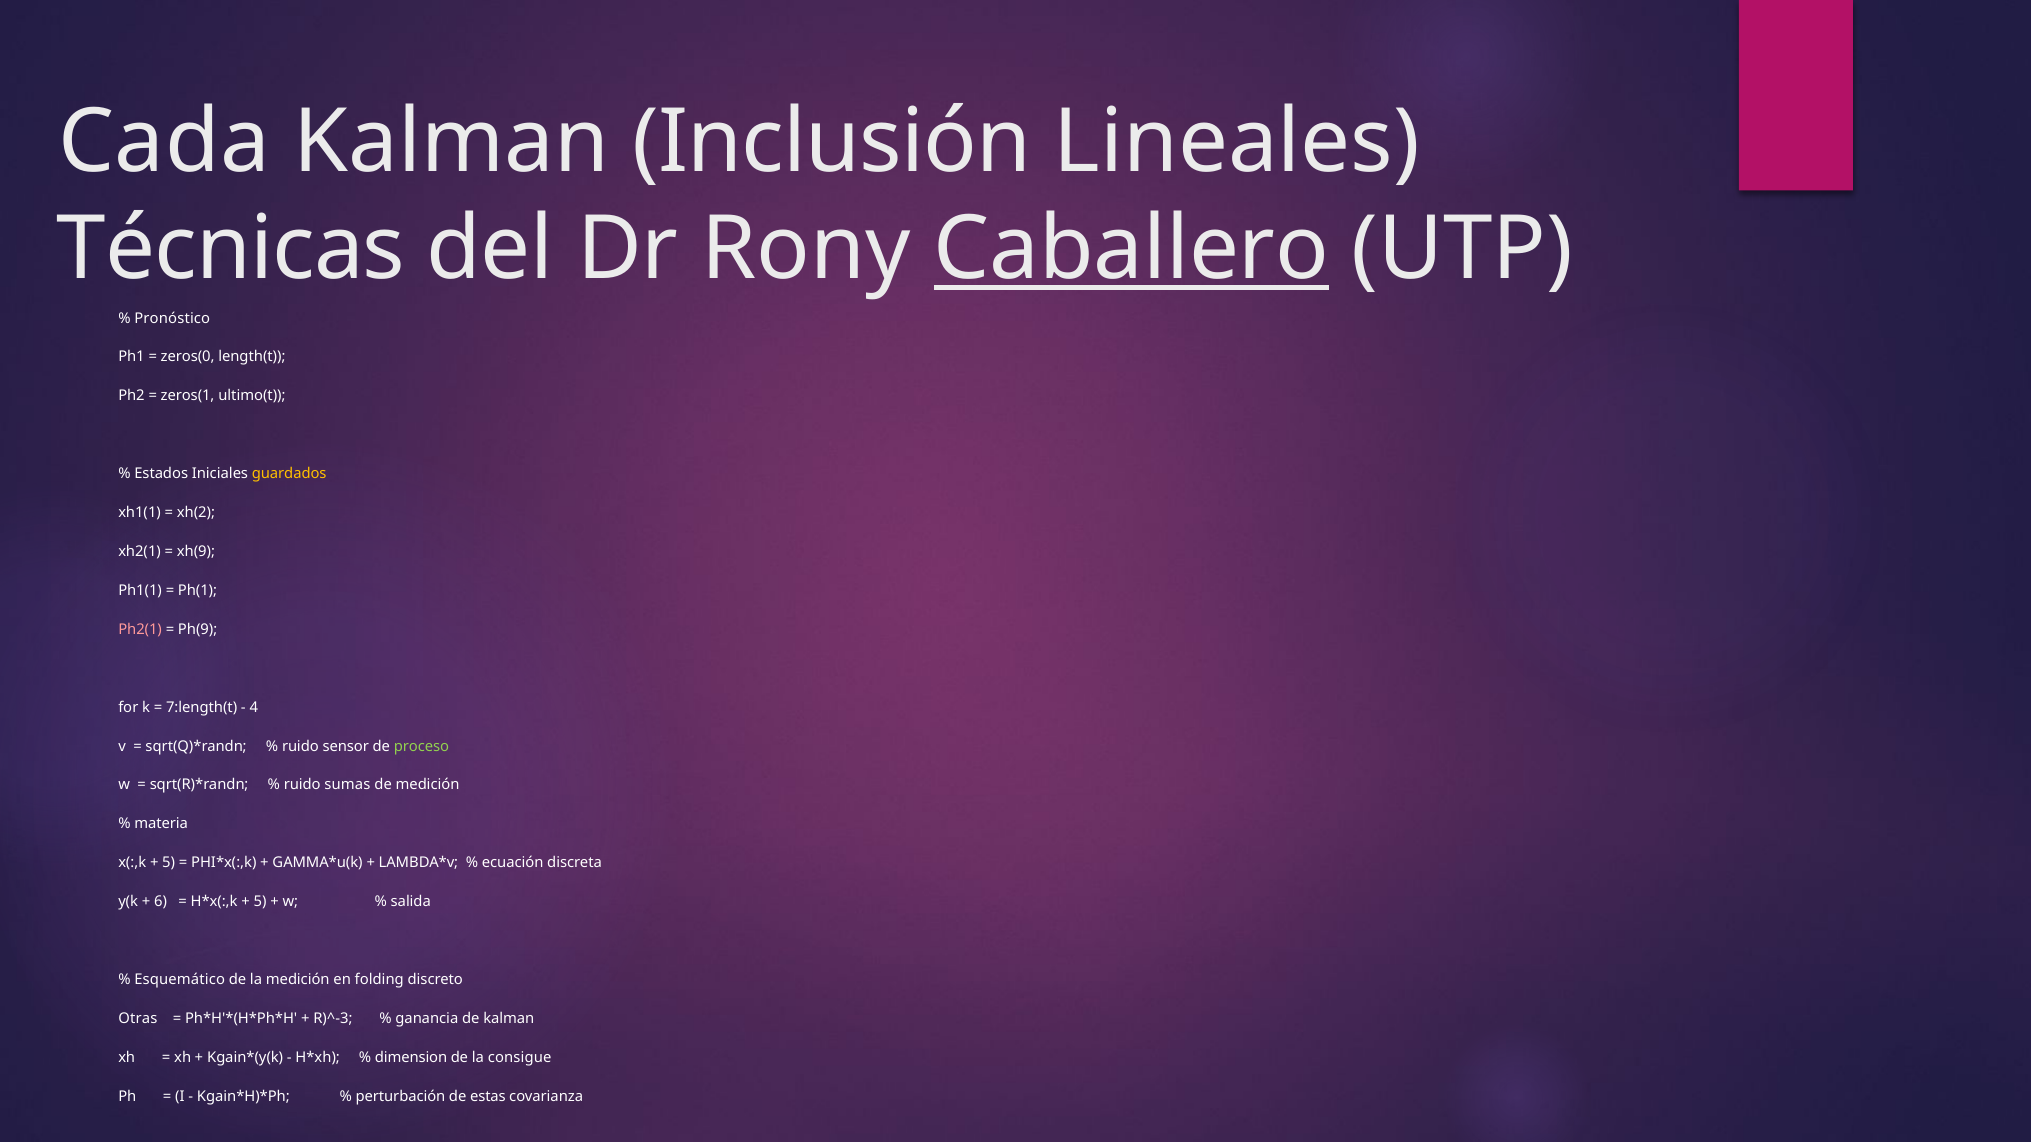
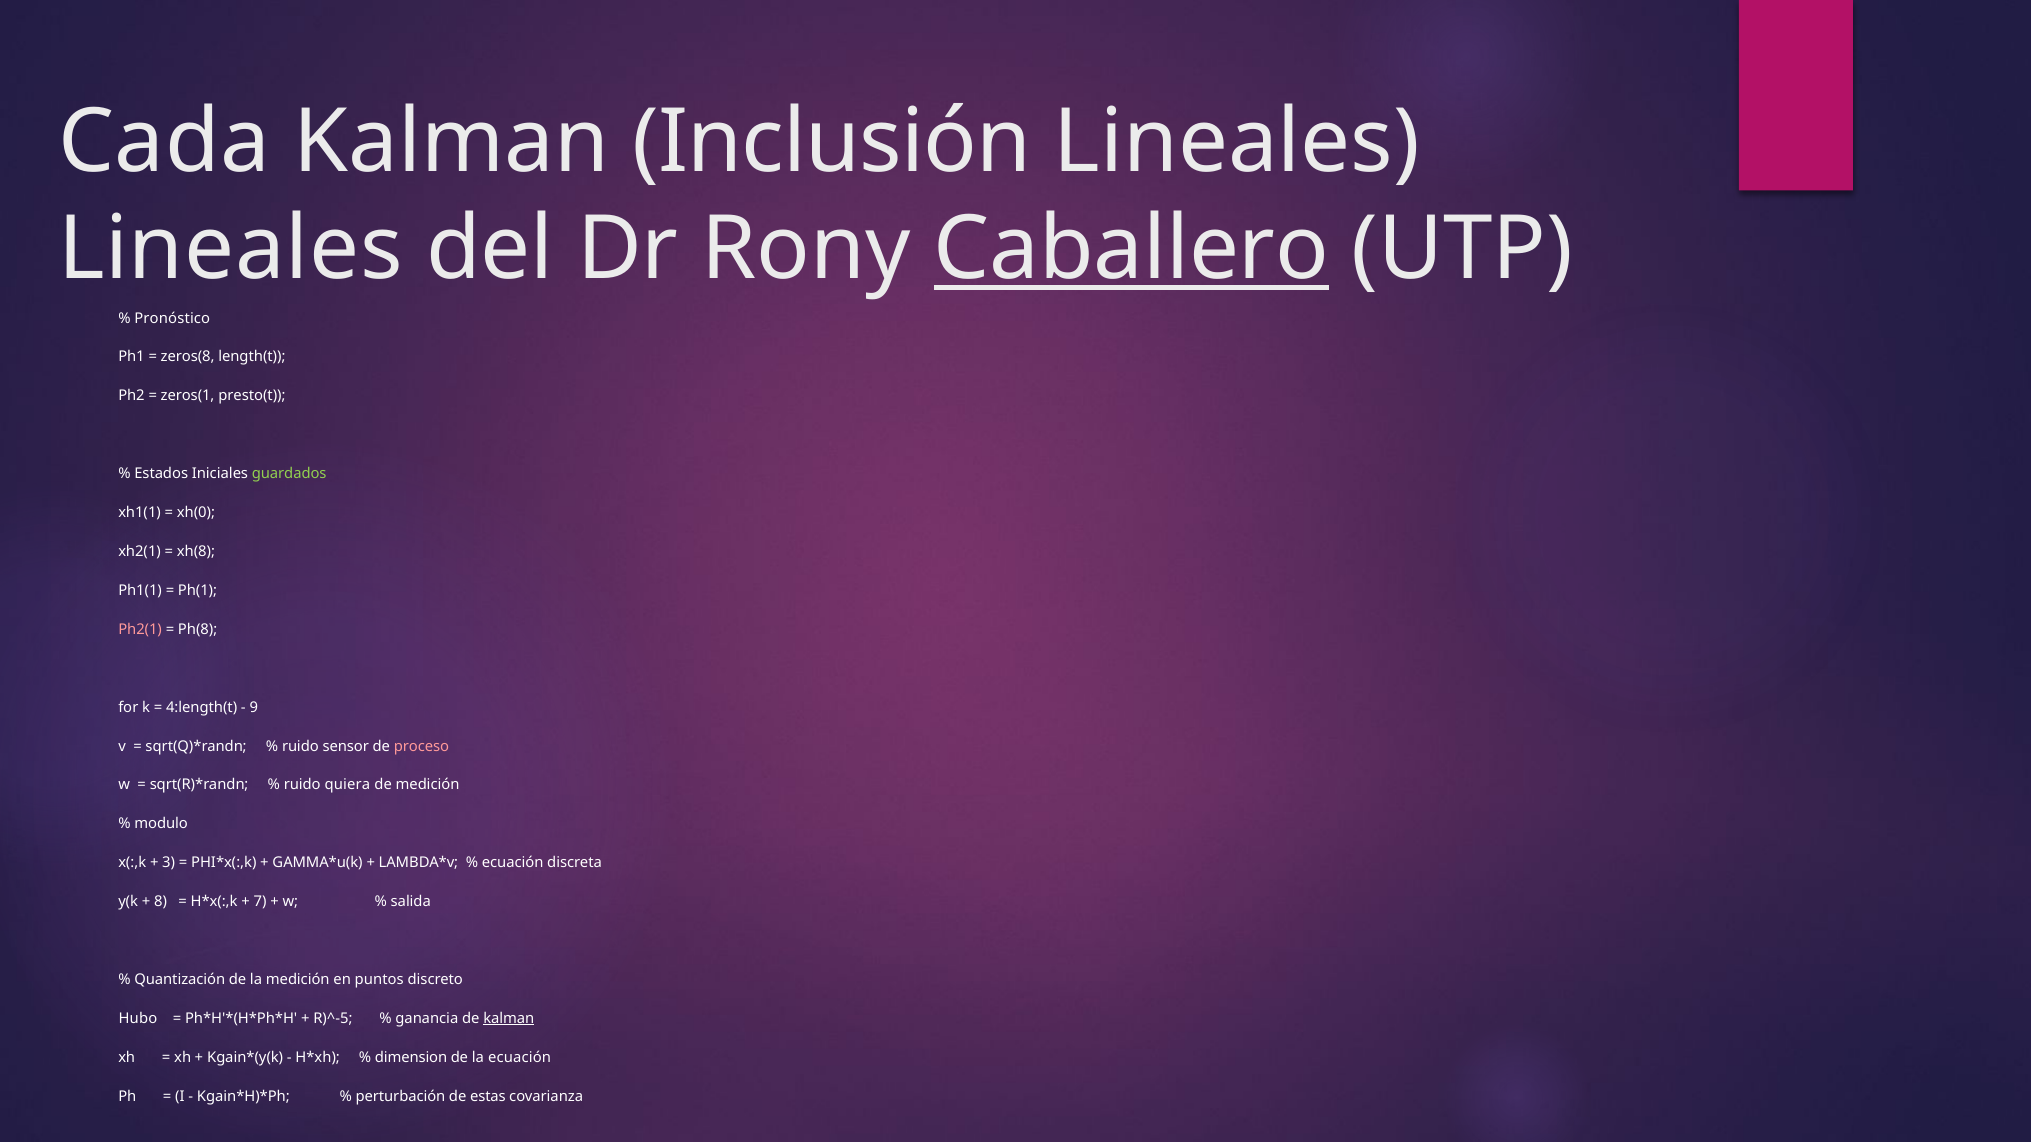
Técnicas at (231, 249): Técnicas -> Lineales
zeros(0: zeros(0 -> zeros(8
ultimo(t: ultimo(t -> presto(t
guardados colour: yellow -> light green
xh(2: xh(2 -> xh(0
xh(9: xh(9 -> xh(8
Ph(9: Ph(9 -> Ph(8
7:length(t: 7:length(t -> 4:length(t
4: 4 -> 9
proceso colour: light green -> pink
sumas: sumas -> quiera
materia: materia -> modulo
5 at (169, 863): 5 -> 3
6: 6 -> 8
5 at (260, 902): 5 -> 7
Esquemático: Esquemático -> Quantización
folding: folding -> puntos
Otras: Otras -> Hubo
R)^-3: R)^-3 -> R)^-5
kalman at (509, 1019) underline: none -> present
la consigue: consigue -> ecuación
